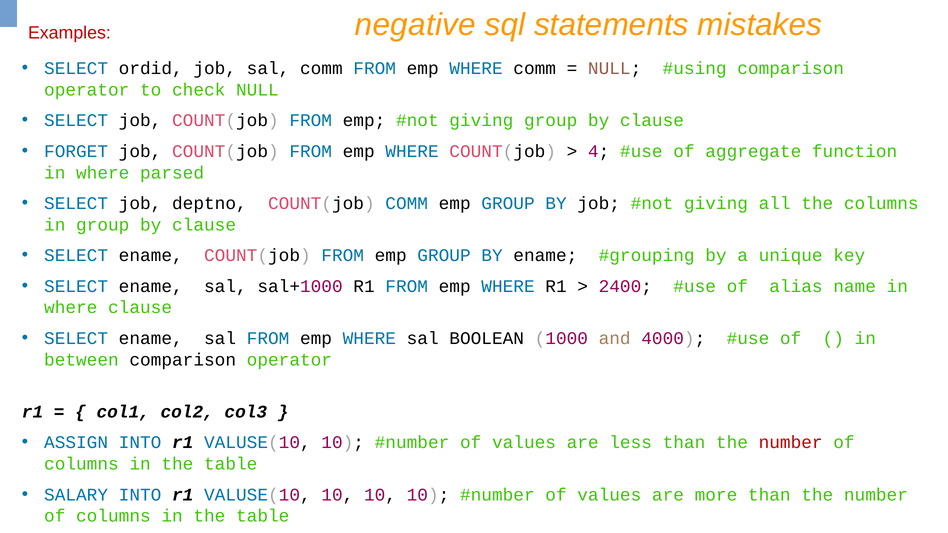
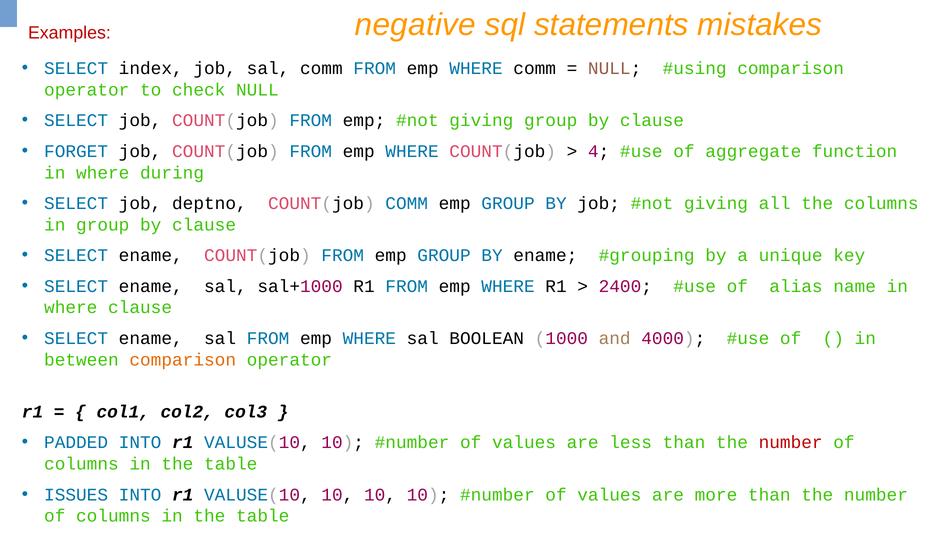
ordid: ordid -> index
parsed: parsed -> during
comparison at (183, 360) colour: black -> orange
ASSIGN: ASSIGN -> PADDED
SALARY: SALARY -> ISSUES
